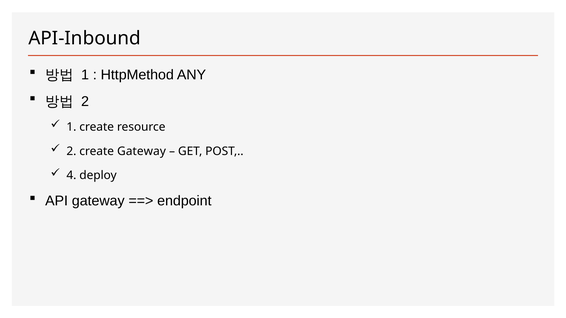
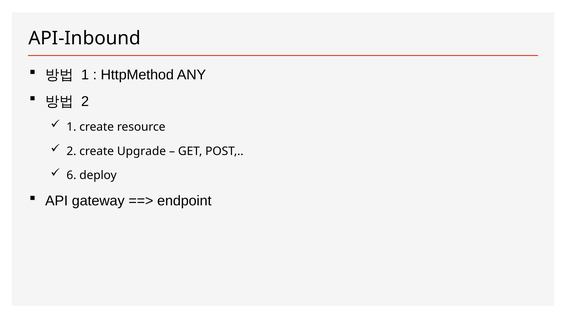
create Gateway: Gateway -> Upgrade
4: 4 -> 6
